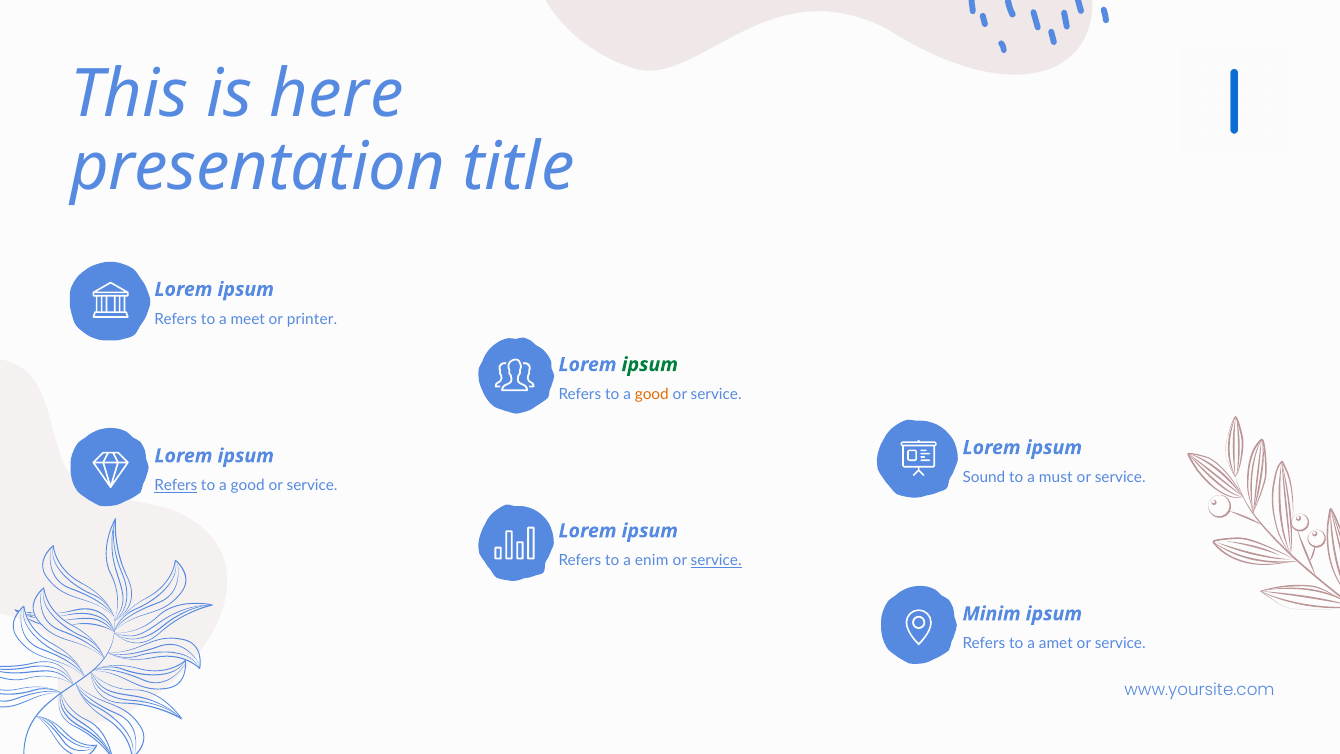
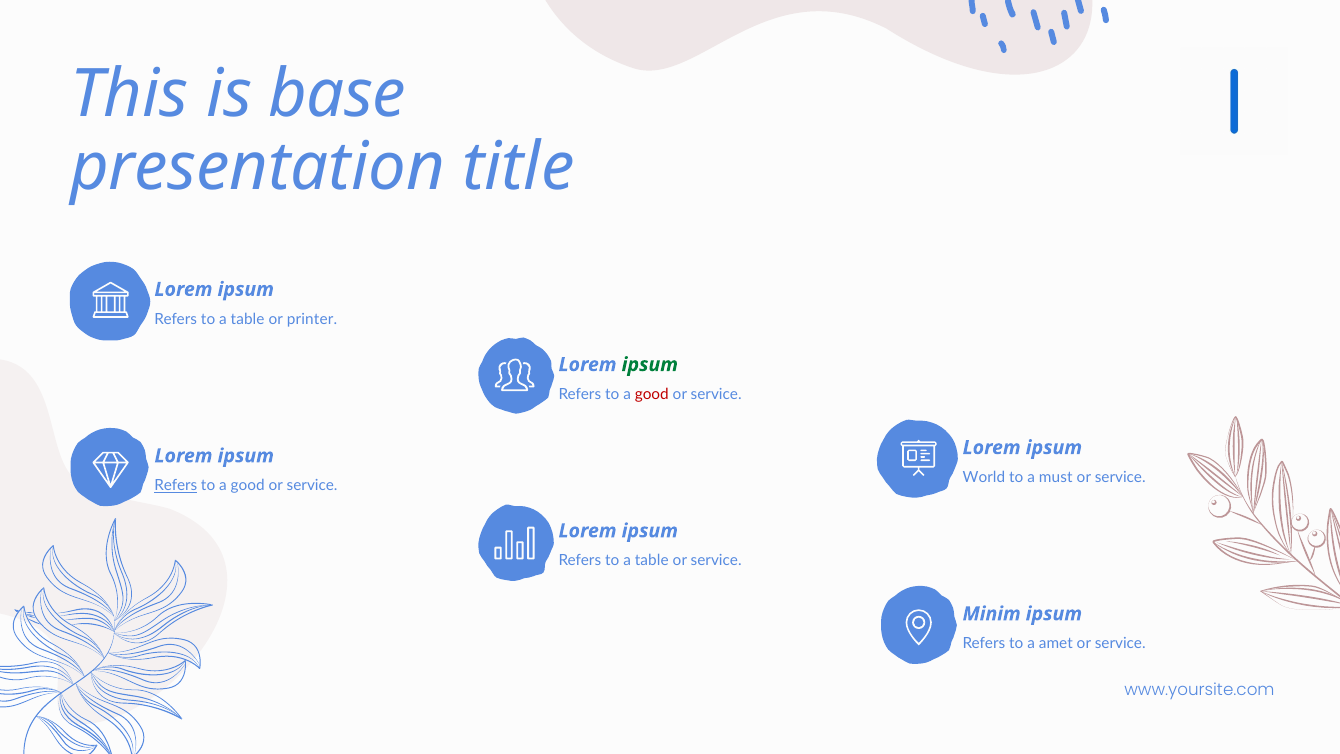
here: here -> base
meet at (248, 319): meet -> table
good at (652, 394) colour: orange -> red
Sound: Sound -> World
enim at (652, 560): enim -> table
service at (716, 560) underline: present -> none
